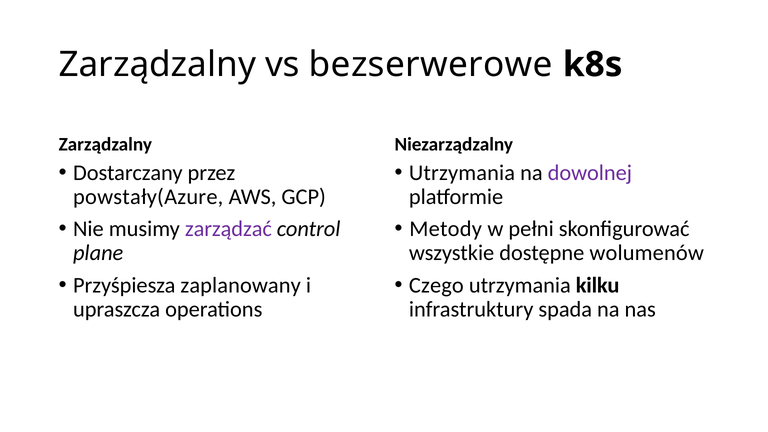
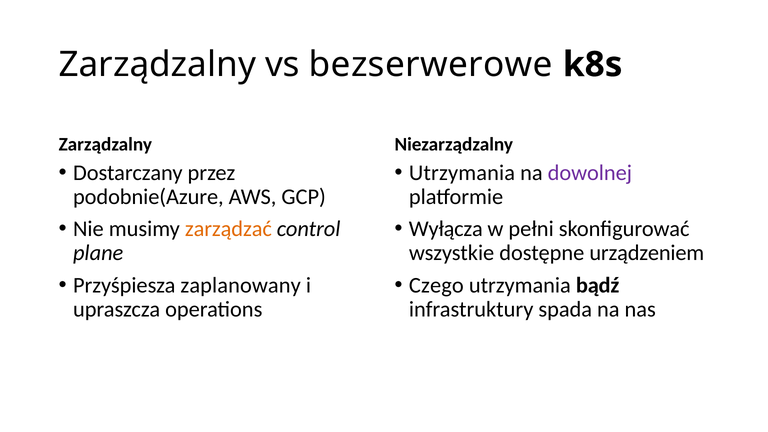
powstały(Azure: powstały(Azure -> podobnie(Azure
zarządzać colour: purple -> orange
Metody: Metody -> Wyłącza
wolumenów: wolumenów -> urządzeniem
kilku: kilku -> bądź
